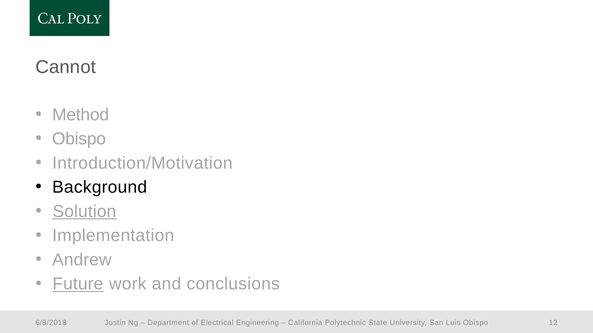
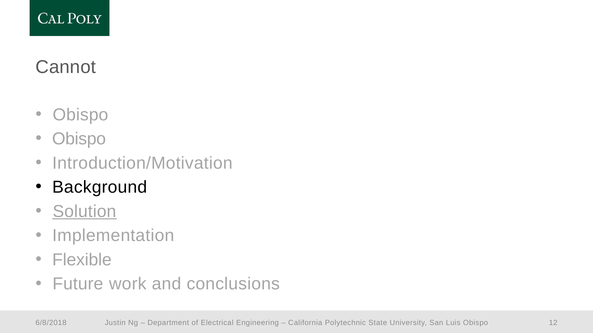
Method at (81, 115): Method -> Obispo
Andrew: Andrew -> Flexible
Future underline: present -> none
